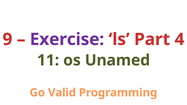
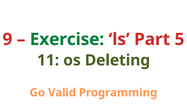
Exercise colour: purple -> green
4: 4 -> 5
Unamed: Unamed -> Deleting
